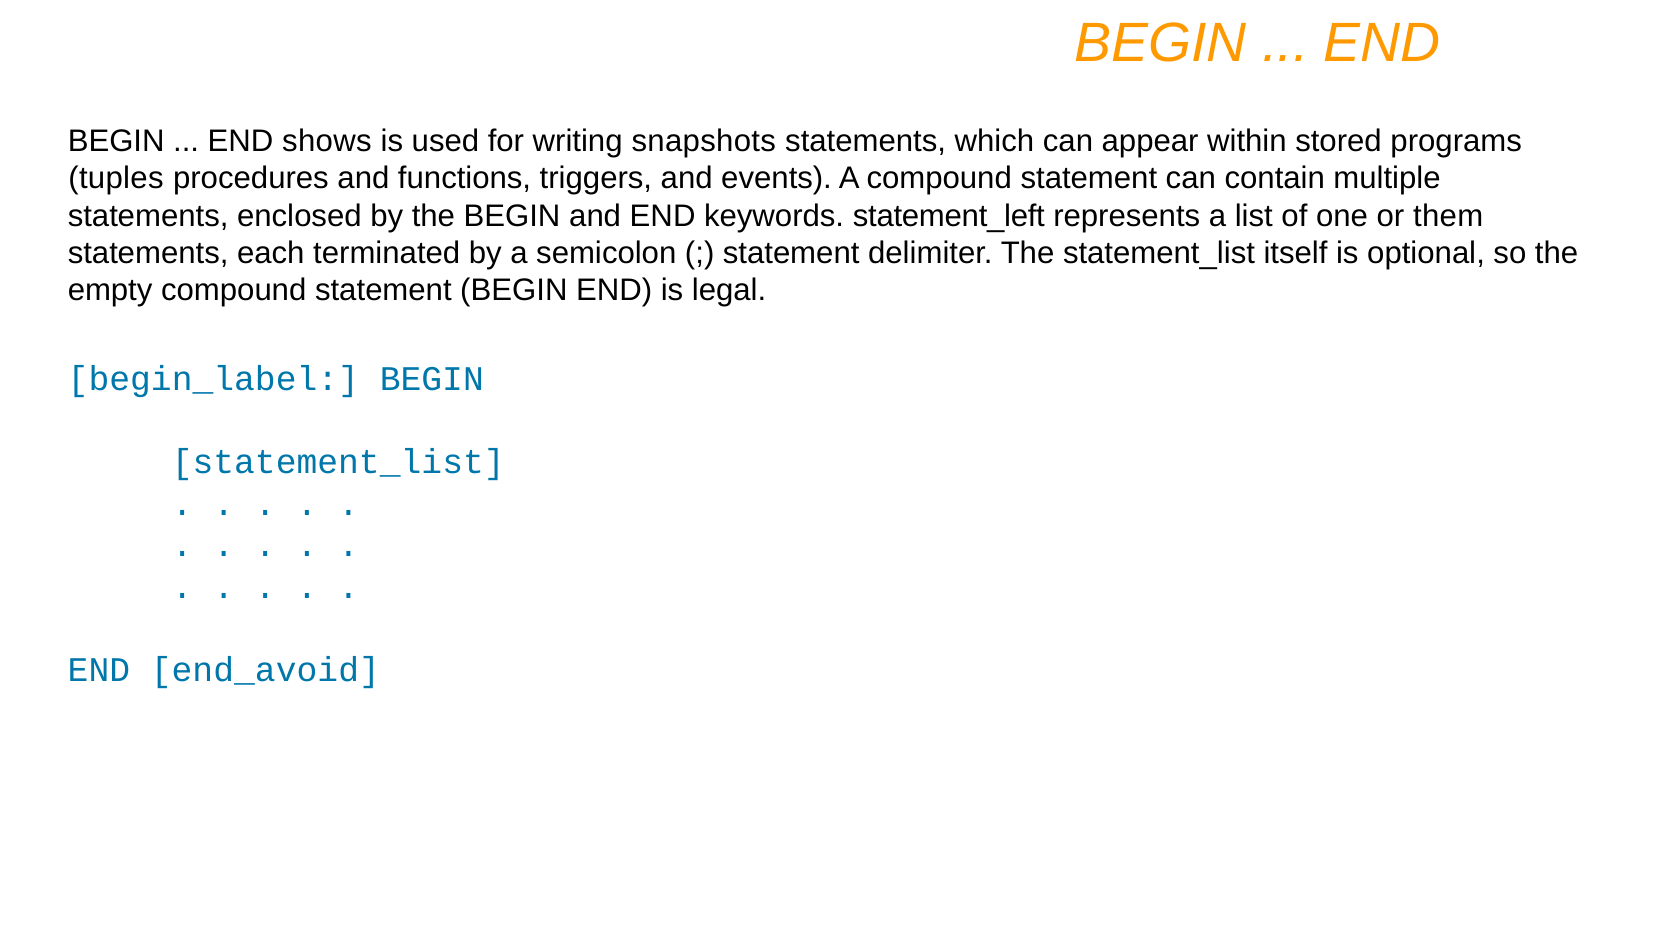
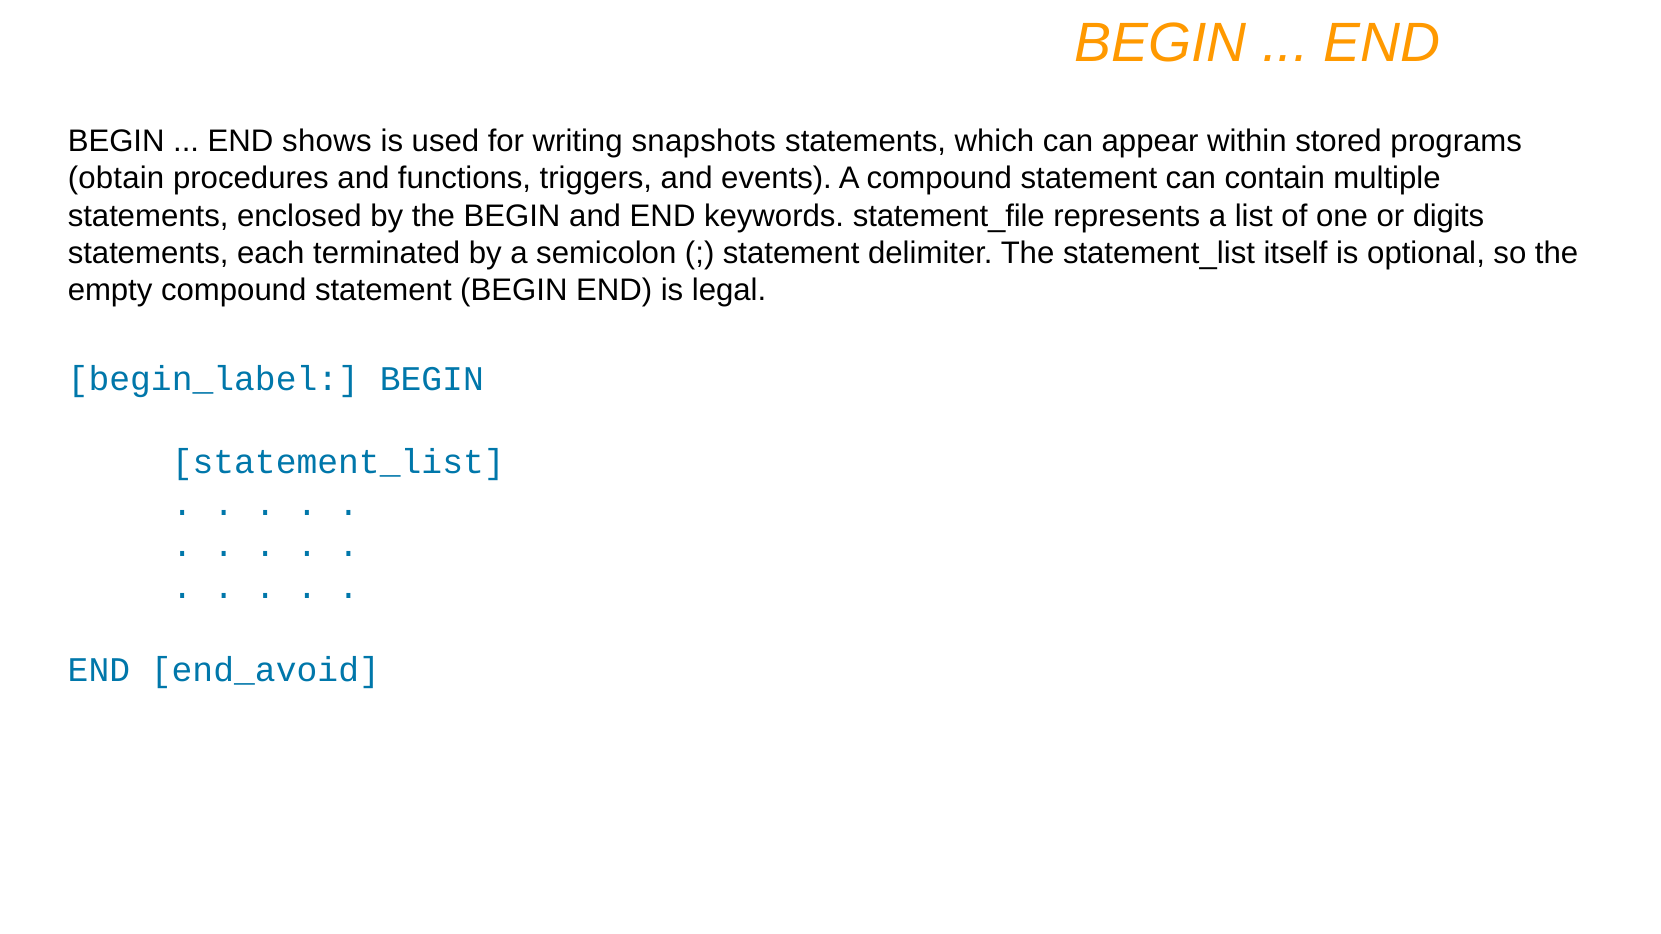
tuples: tuples -> obtain
statement_left: statement_left -> statement_file
them: them -> digits
